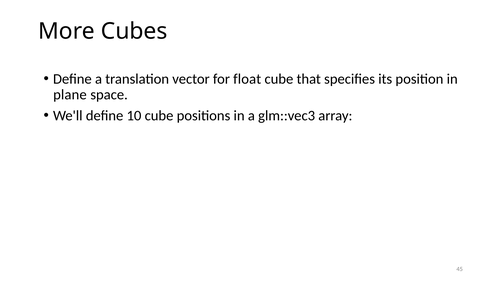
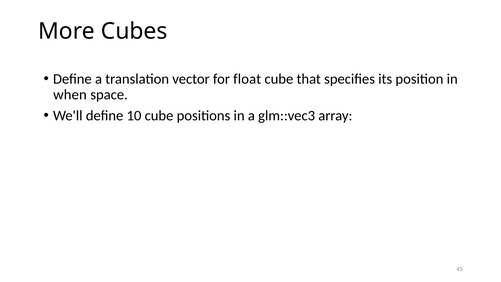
plane: plane -> when
